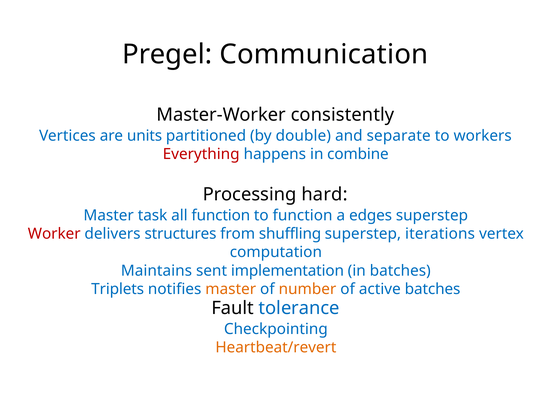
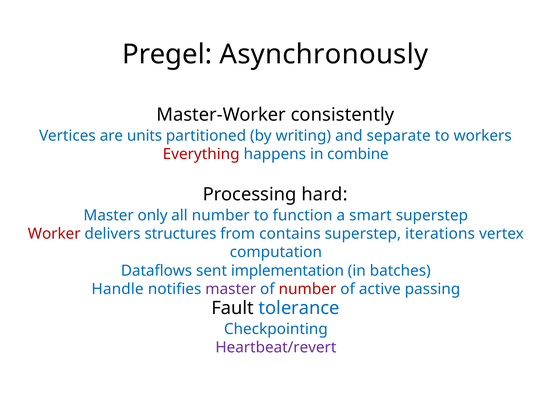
Communication: Communication -> Asynchronously
double: double -> writing
task: task -> only
all function: function -> number
edges: edges -> smart
shuffling: shuffling -> contains
Maintains: Maintains -> Dataflows
Triplets: Triplets -> Handle
master at (231, 288) colour: orange -> purple
number at (307, 288) colour: orange -> red
active batches: batches -> passing
Heartbeat/revert colour: orange -> purple
